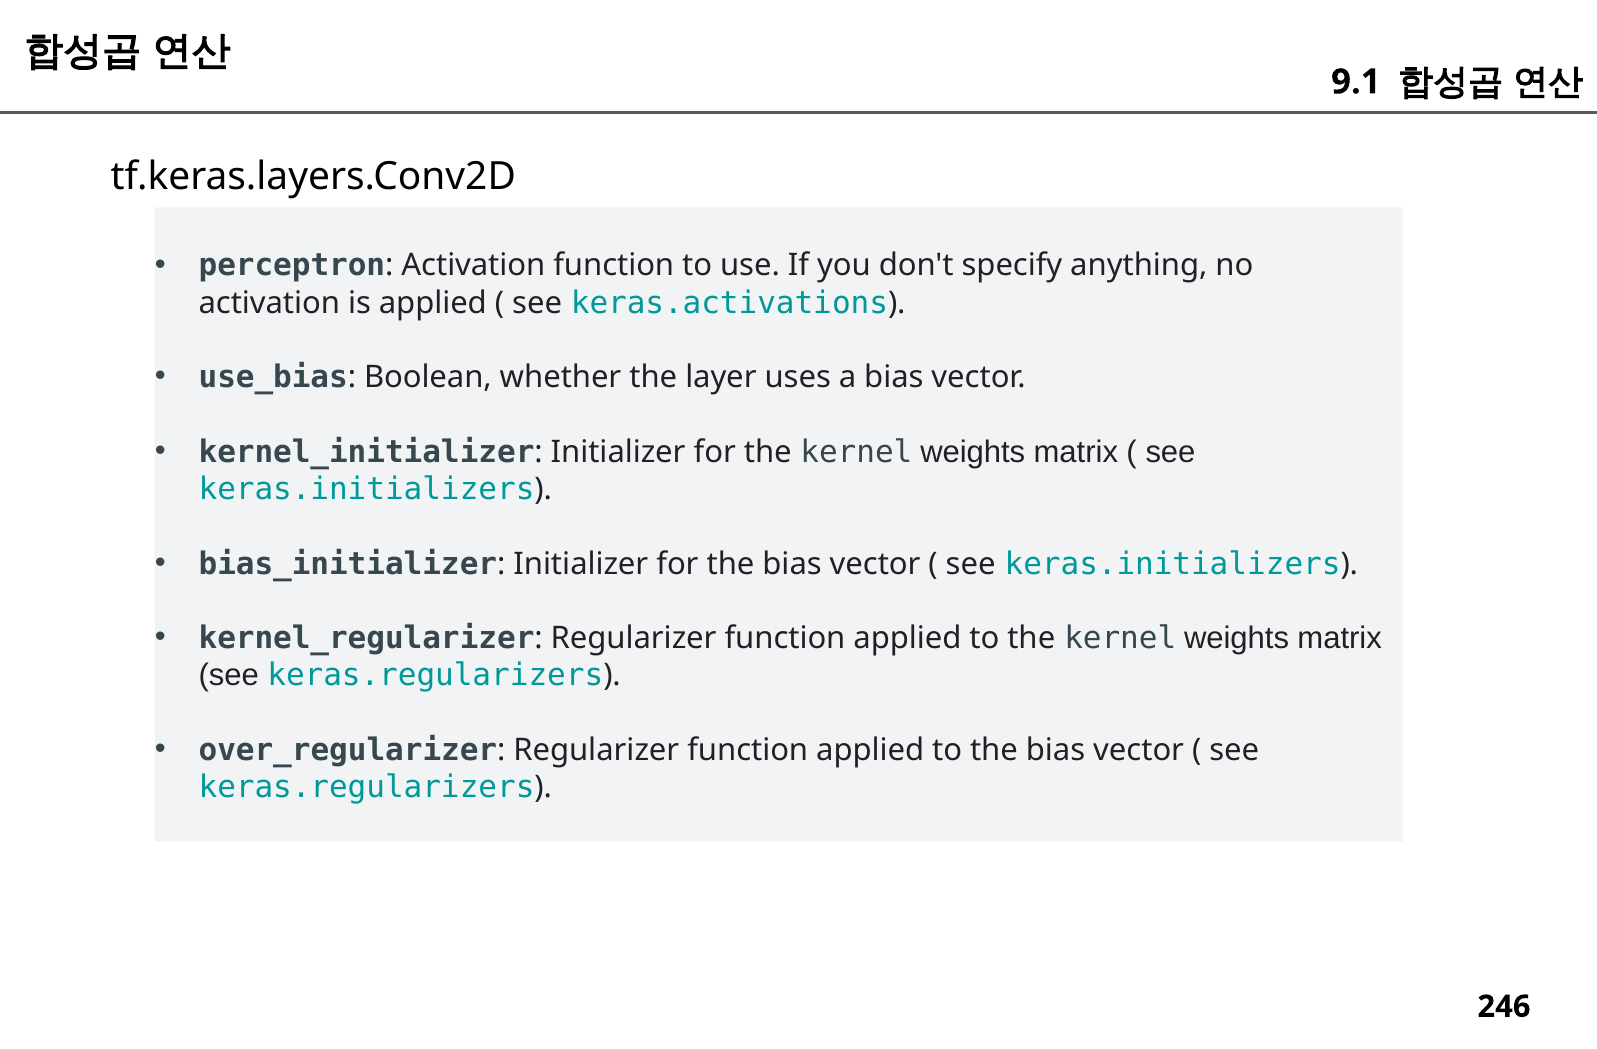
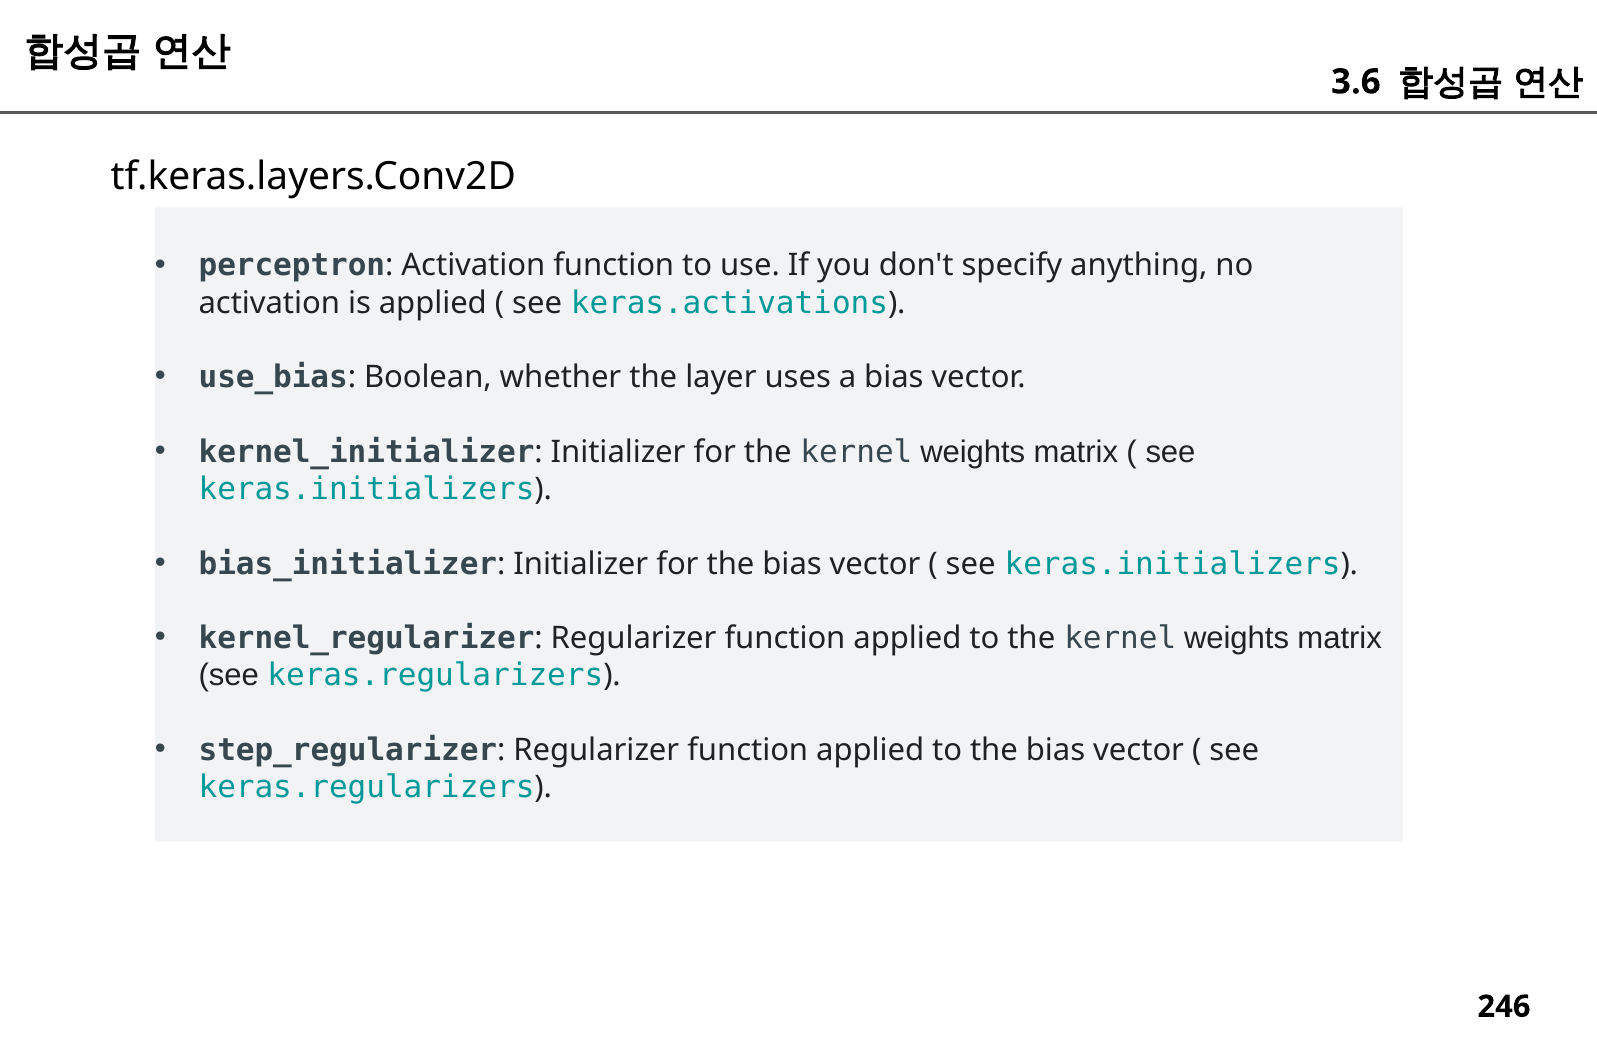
9.1: 9.1 -> 3.6
over_regularizer: over_regularizer -> step_regularizer
